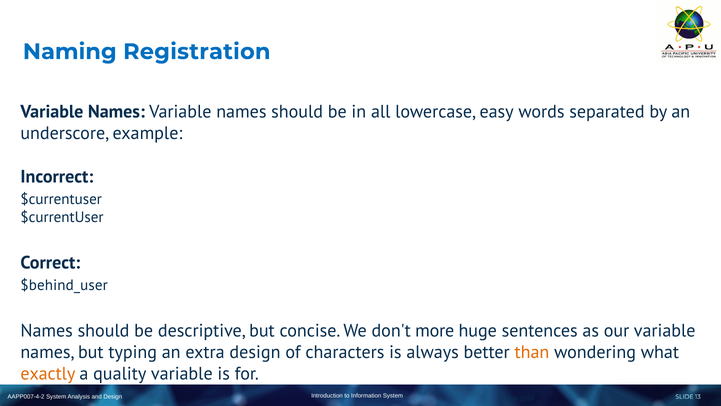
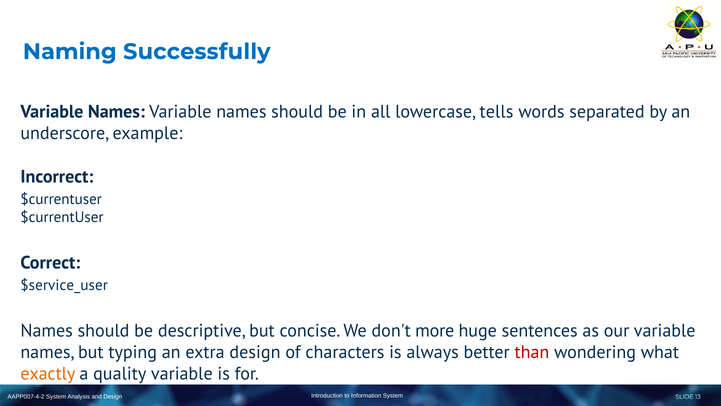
Registration: Registration -> Successfully
easy: easy -> tells
$behind_user: $behind_user -> $service_user
than colour: orange -> red
